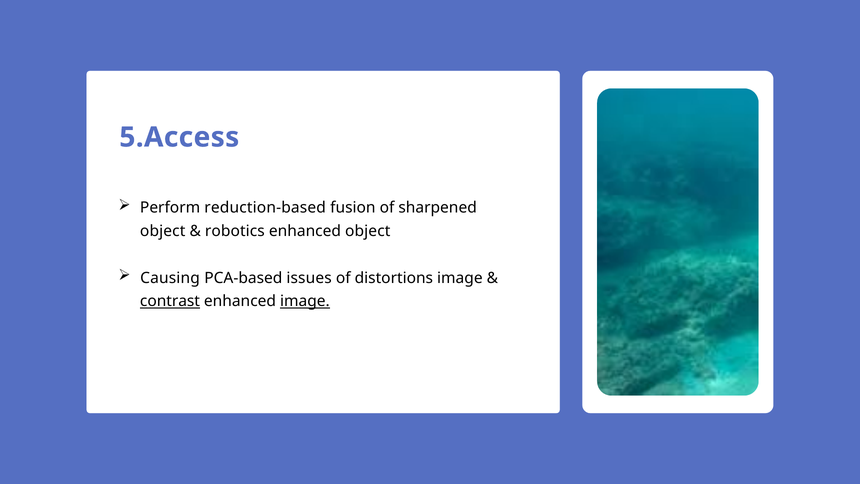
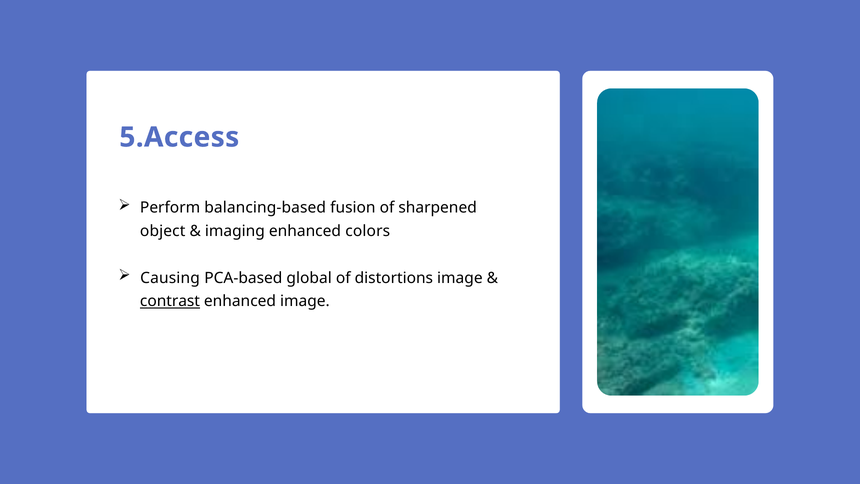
reduction-based: reduction-based -> balancing-based
robotics: robotics -> imaging
enhanced object: object -> colors
issues: issues -> global
image at (305, 301) underline: present -> none
